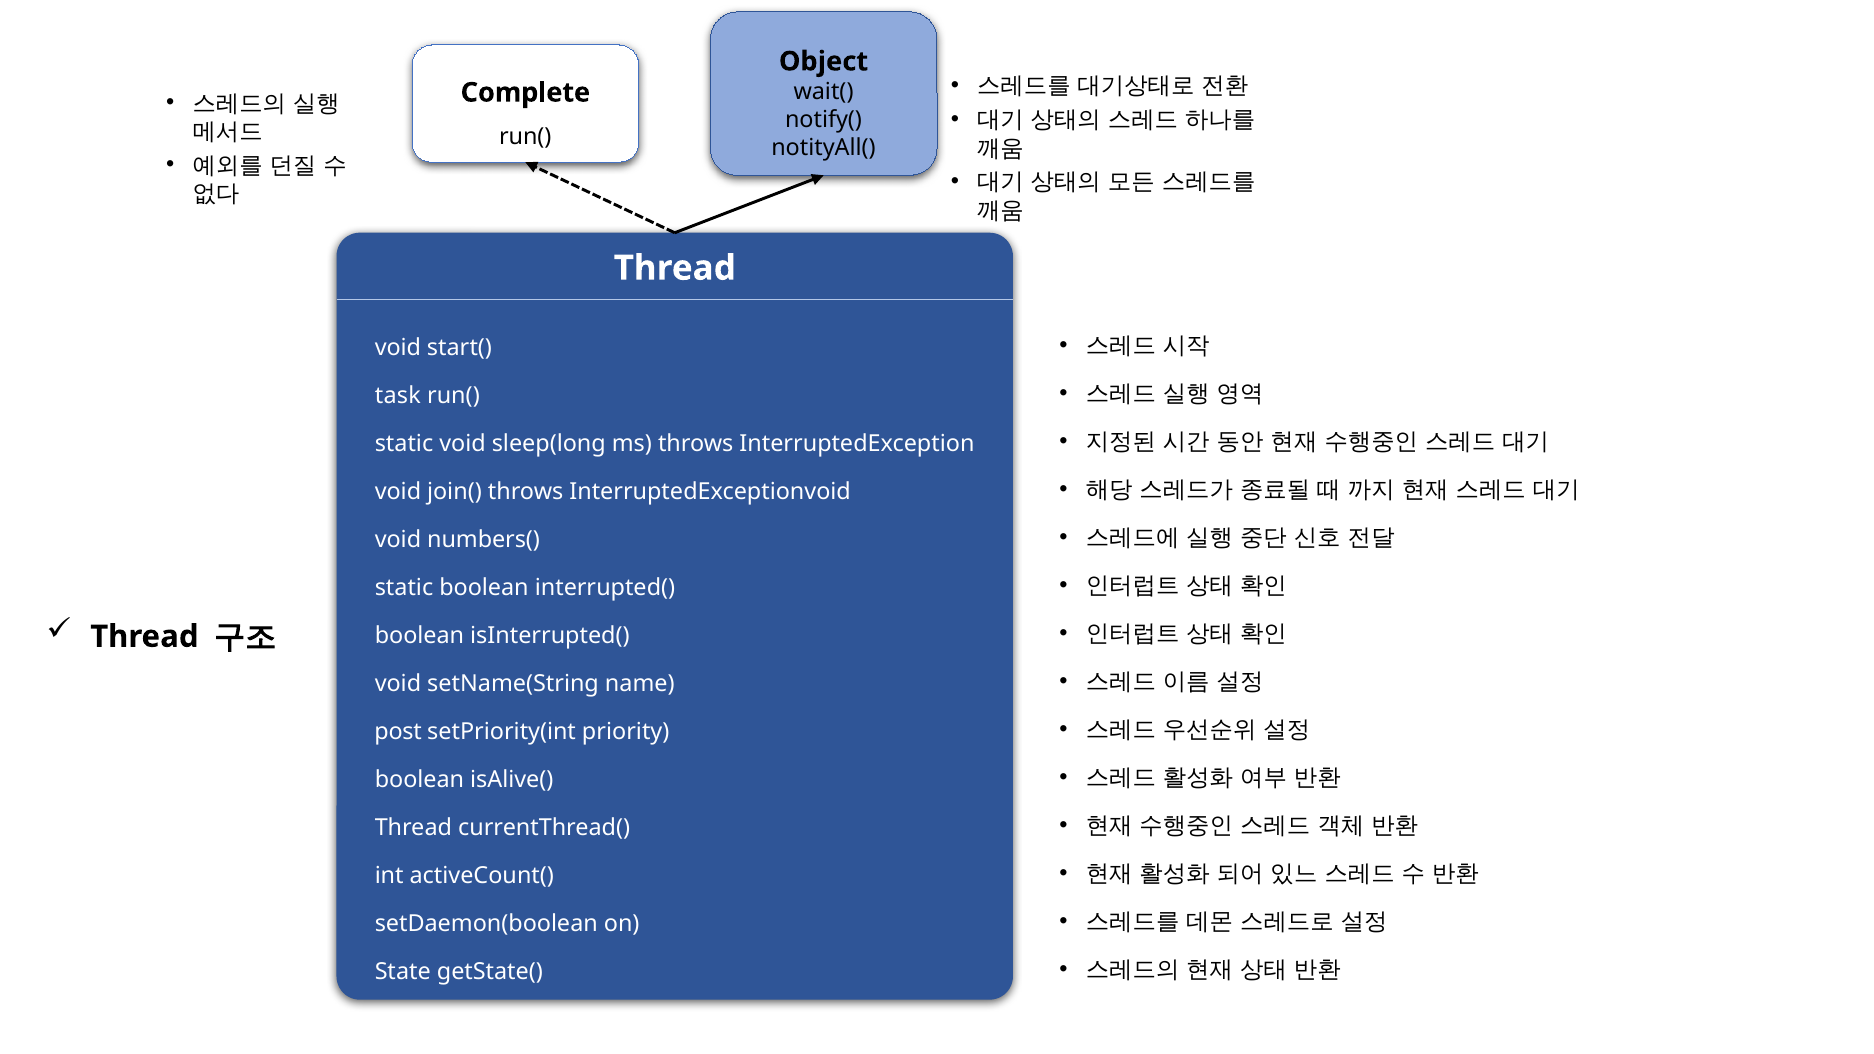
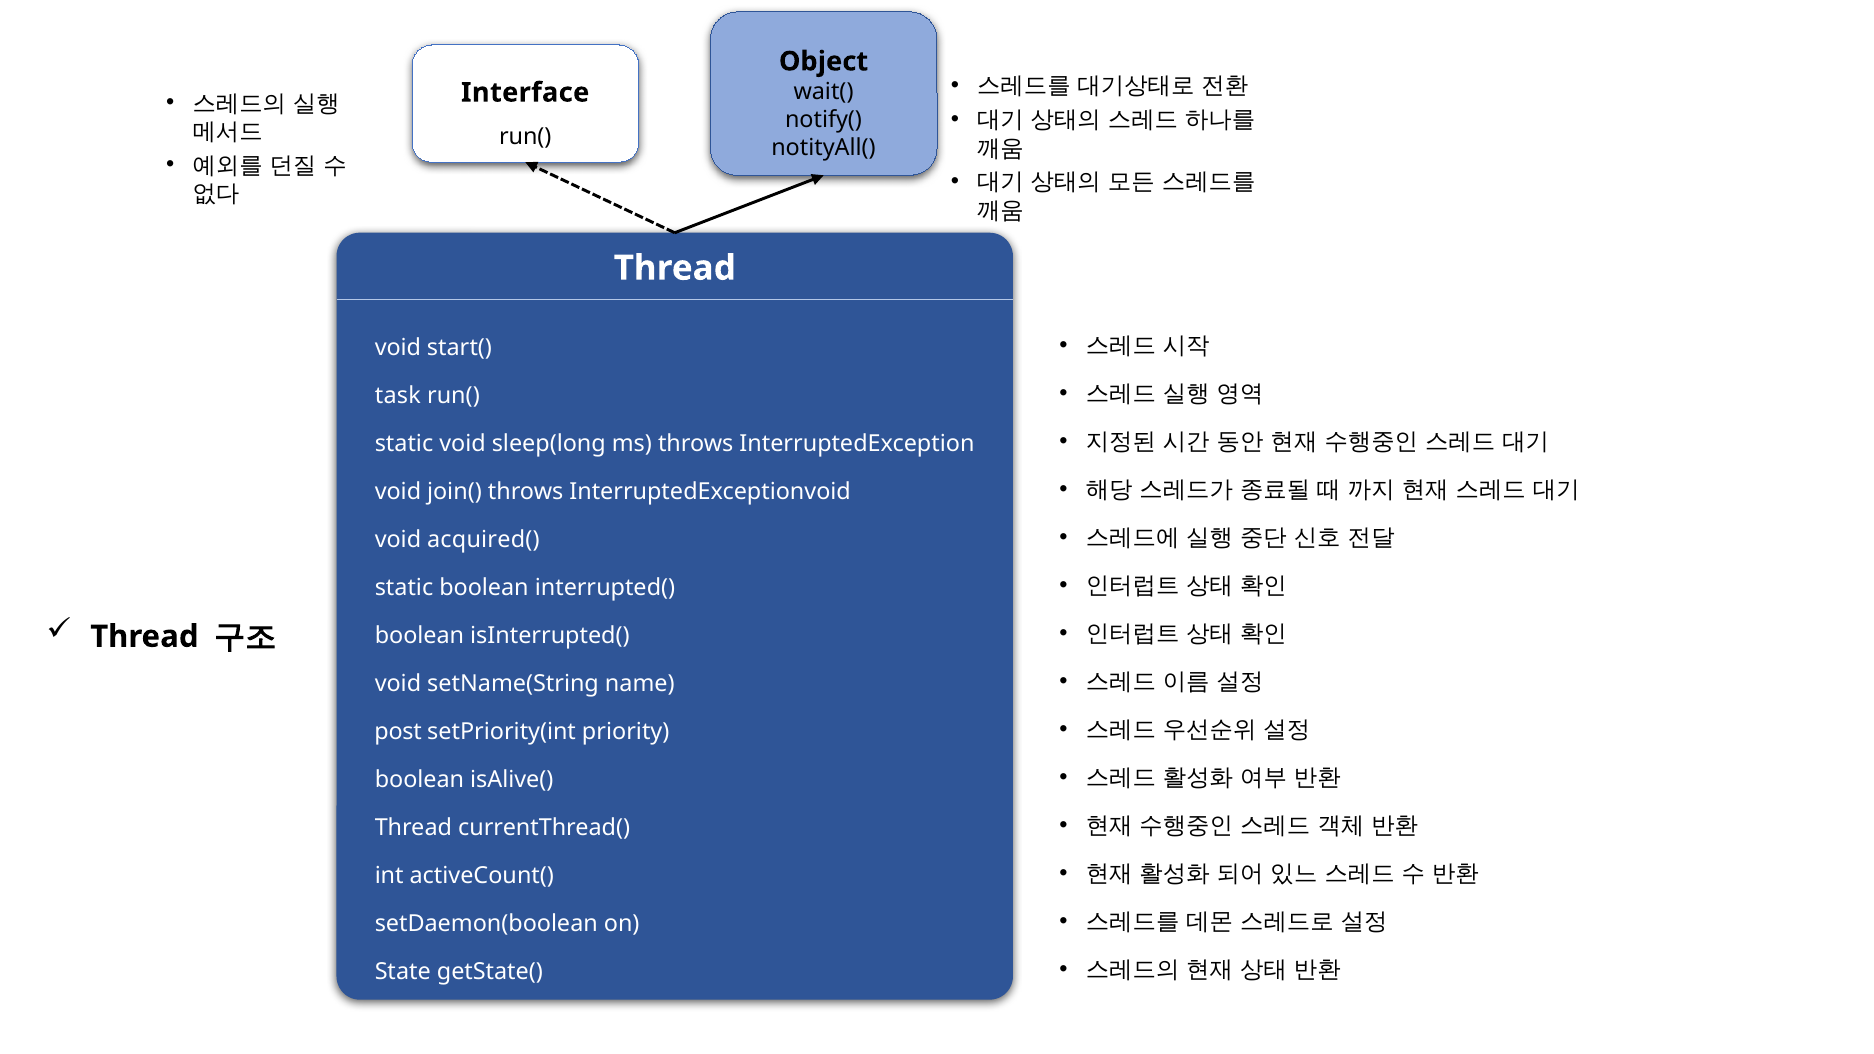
Complete: Complete -> Interface
numbers(: numbers( -> acquired(
